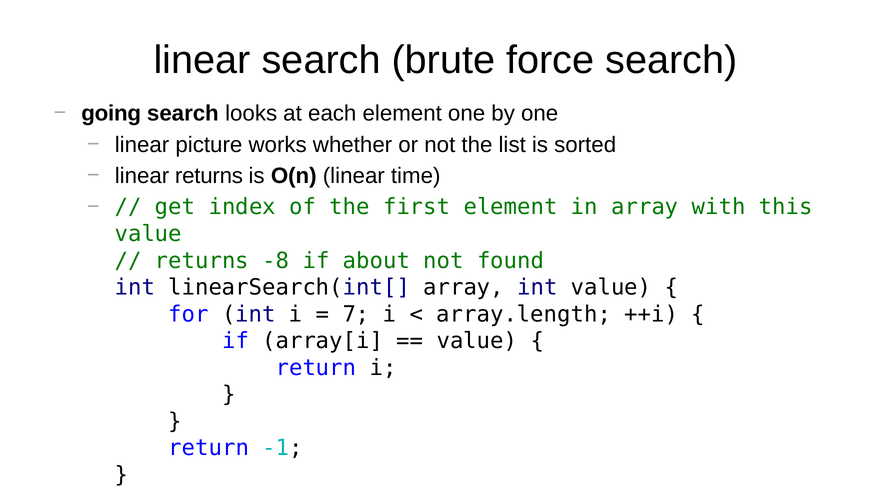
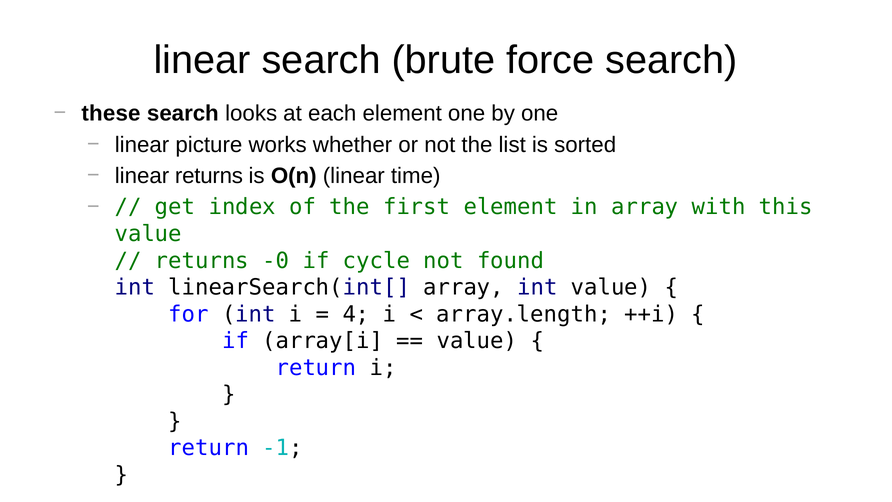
going: going -> these
-8: -8 -> -0
about: about -> cycle
7: 7 -> 4
